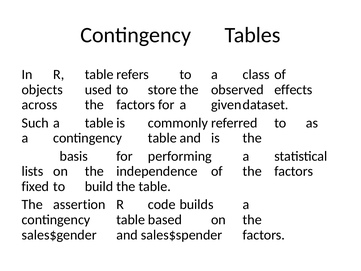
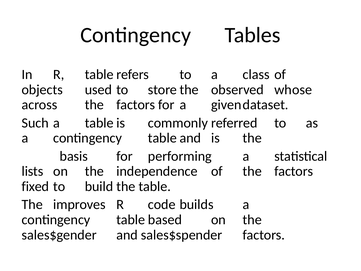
effects: effects -> whose
assertion: assertion -> improves
